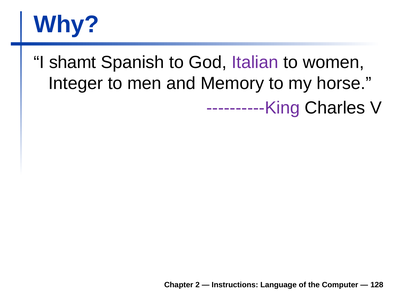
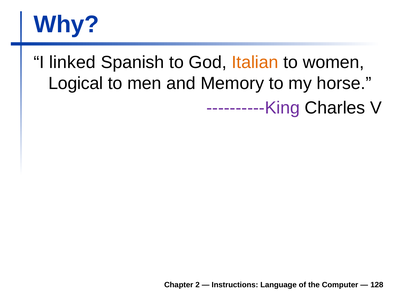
shamt: shamt -> linked
Italian colour: purple -> orange
Integer: Integer -> Logical
